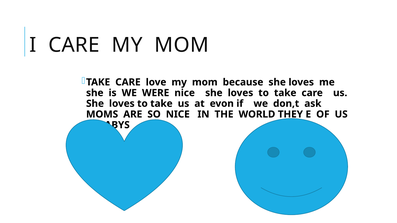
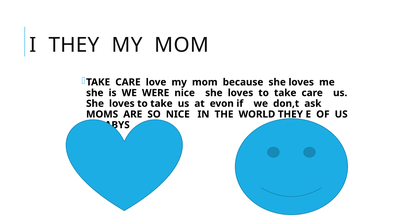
I CARE: CARE -> THEY
